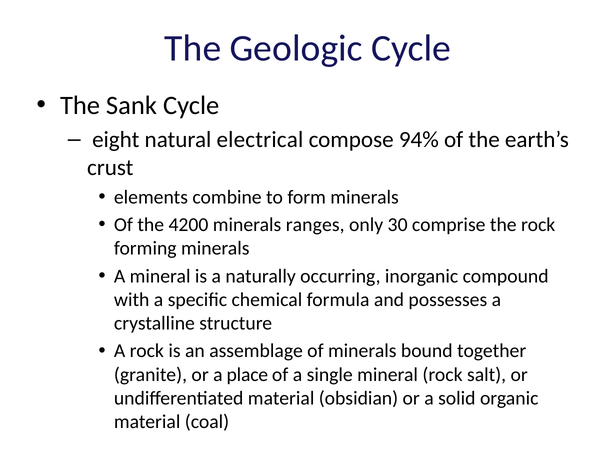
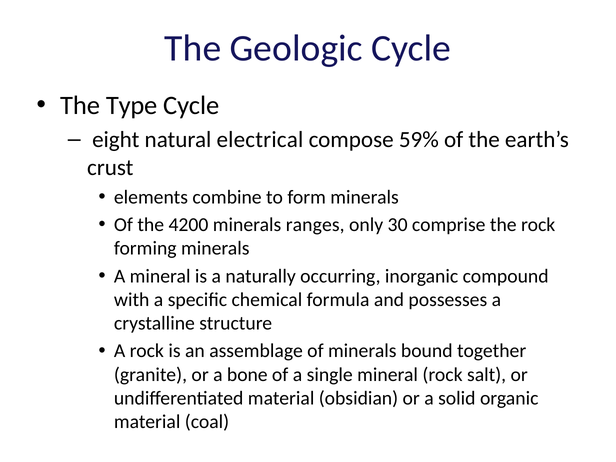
Sank: Sank -> Type
94%: 94% -> 59%
place: place -> bone
